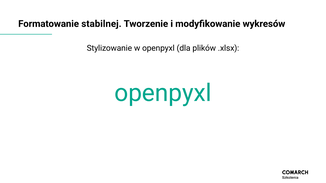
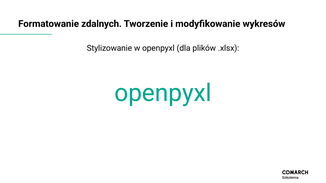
stabilnej: stabilnej -> zdalnych
